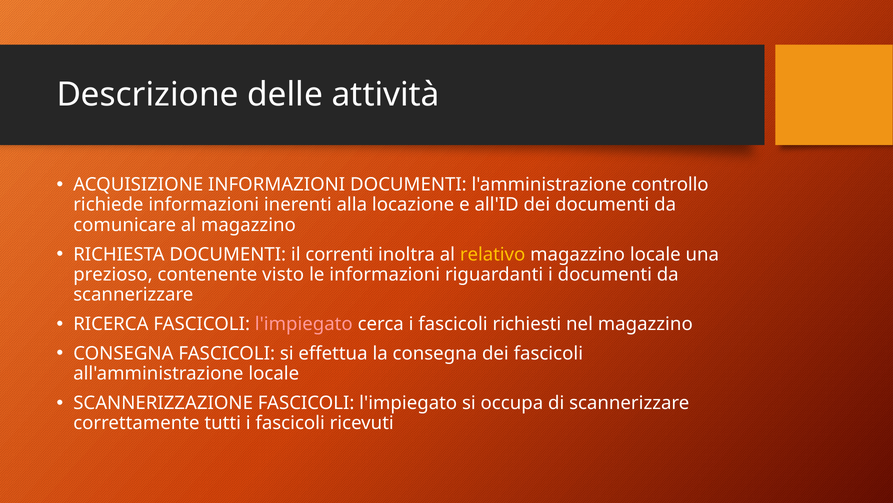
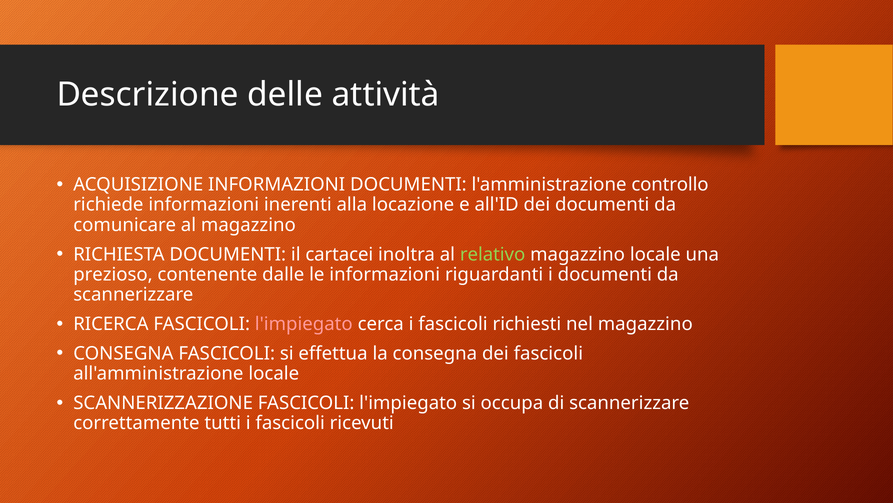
correnti: correnti -> cartacei
relativo colour: yellow -> light green
visto: visto -> dalle
